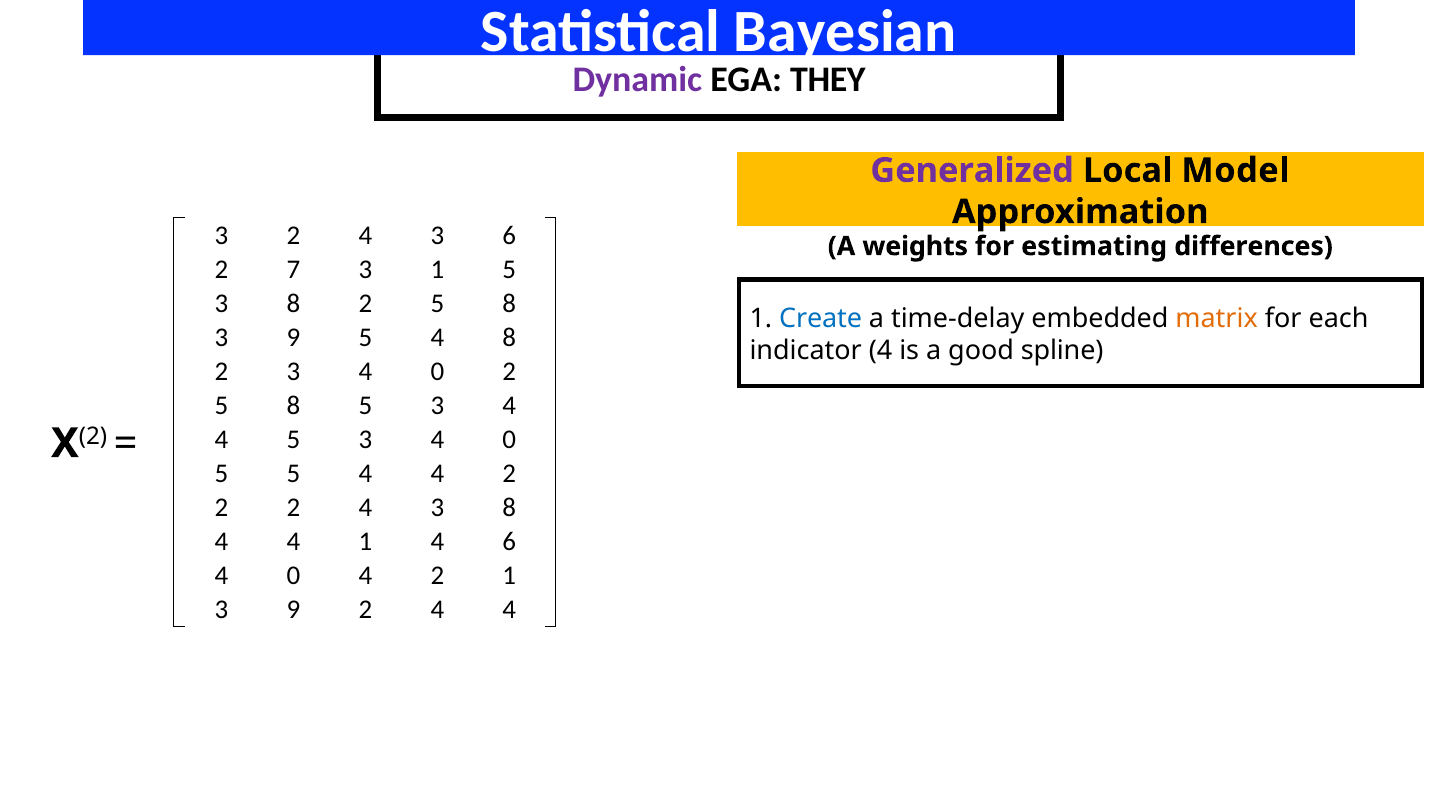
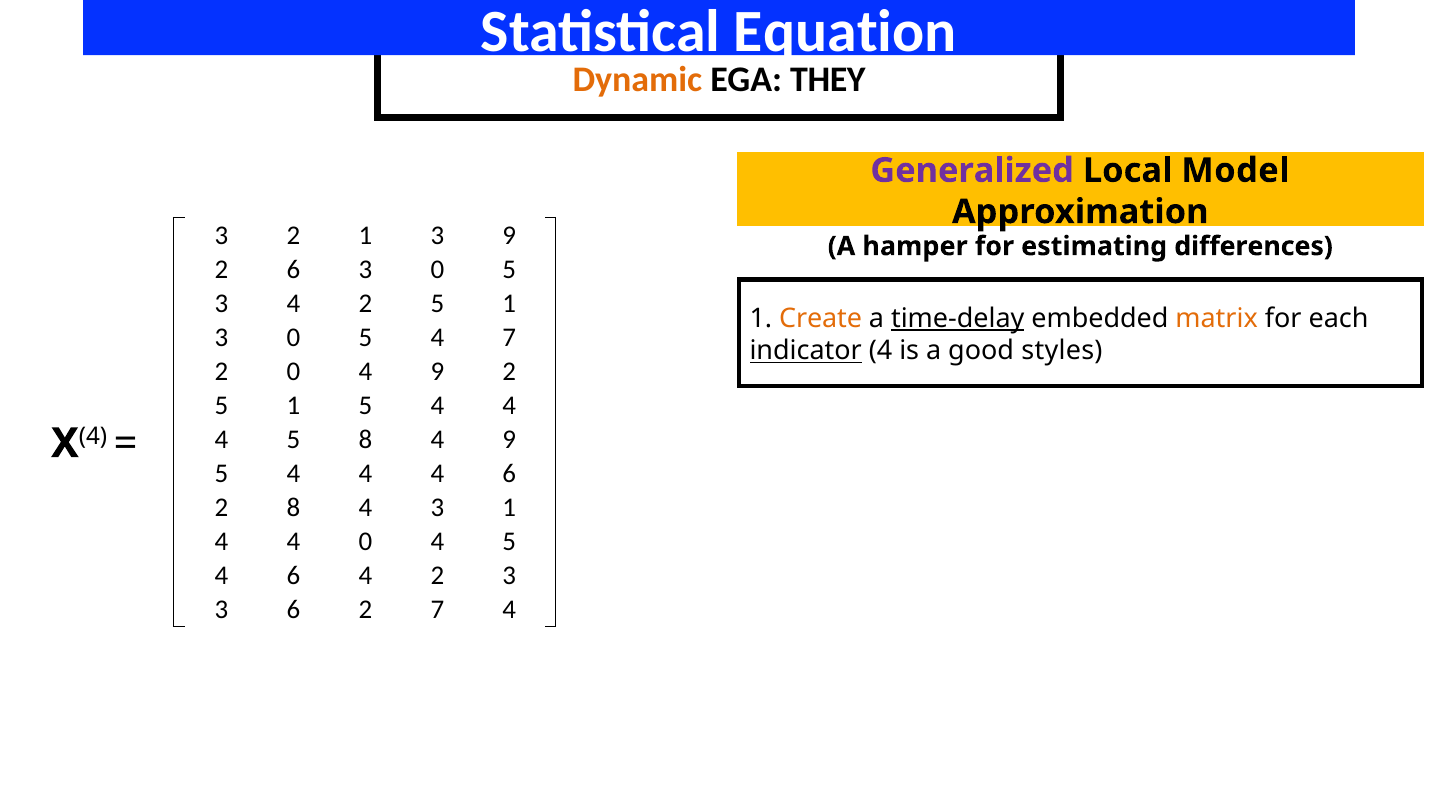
Bayesian: Bayesian -> Equation
Dynamic colour: purple -> orange
3 2 4: 4 -> 1
3 6: 6 -> 9
weights: weights -> hamper
2 7: 7 -> 6
1 at (437, 269): 1 -> 0
8 at (293, 303): 8 -> 4
8 at (509, 303): 8 -> 1
Create colour: blue -> orange
time-delay underline: none -> present
9 at (293, 338): 9 -> 0
4 8: 8 -> 7
indicator underline: none -> present
spline: spline -> styles
2 3: 3 -> 0
0 at (437, 372): 0 -> 9
8 at (293, 406): 8 -> 1
3 at (437, 406): 3 -> 4
4 5 3: 3 -> 8
0 at (509, 440): 0 -> 9
2 at (93, 437): 2 -> 4
5 at (293, 474): 5 -> 4
4 4 2: 2 -> 6
2 at (293, 508): 2 -> 8
4 3 8: 8 -> 1
4 1: 1 -> 0
6 at (509, 542): 6 -> 5
0 at (293, 576): 0 -> 6
2 1: 1 -> 3
9 at (293, 610): 9 -> 6
4 at (437, 610): 4 -> 7
